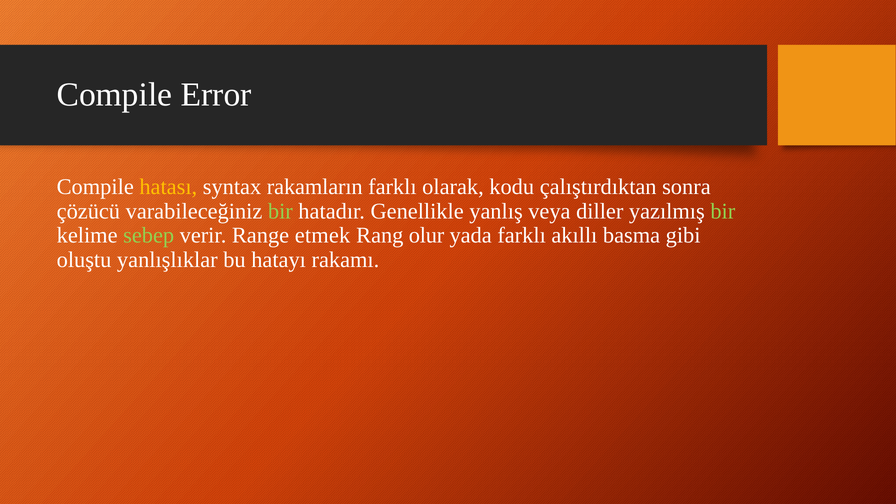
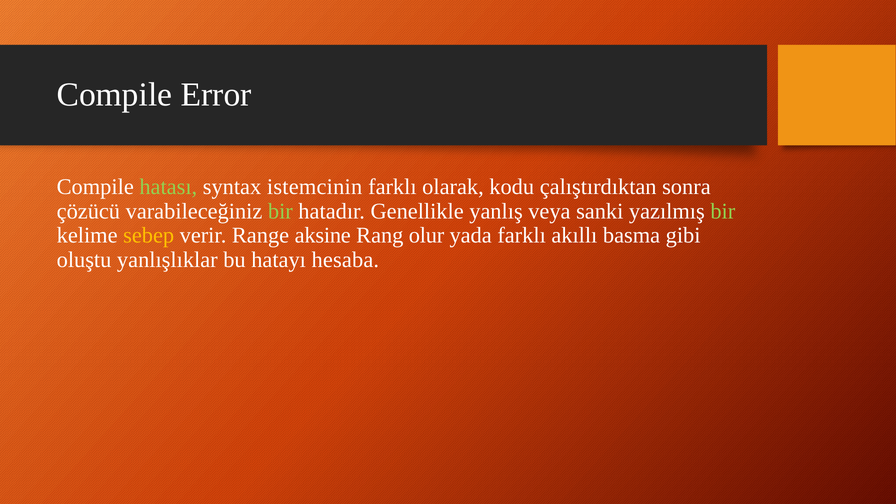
hatası colour: yellow -> light green
rakamların: rakamların -> istemcinin
diller: diller -> sanki
sebep colour: light green -> yellow
etmek: etmek -> aksine
rakamı: rakamı -> hesaba
